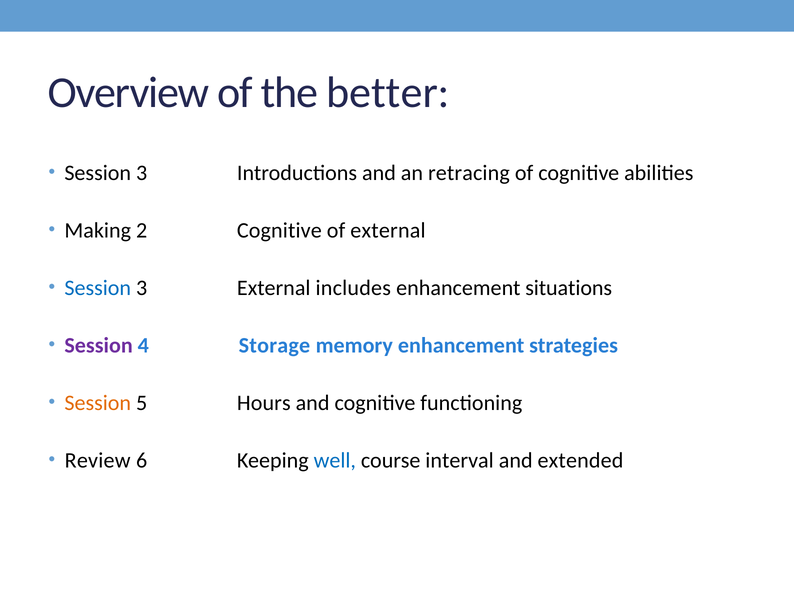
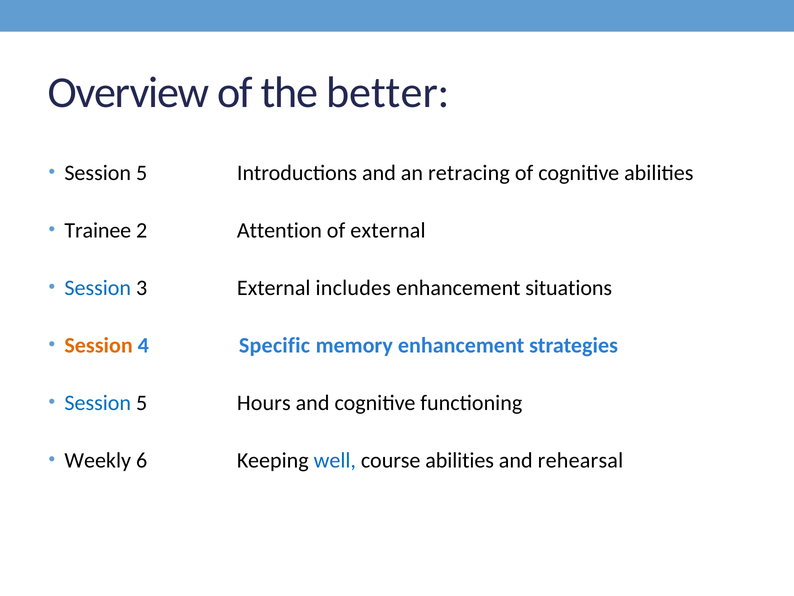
3 at (142, 173): 3 -> 5
Making: Making -> Trainee
2 Cognitive: Cognitive -> Attention
Session at (99, 345) colour: purple -> orange
Storage: Storage -> Specific
Session at (98, 402) colour: orange -> blue
Review: Review -> Weekly
course interval: interval -> abilities
extended: extended -> rehearsal
